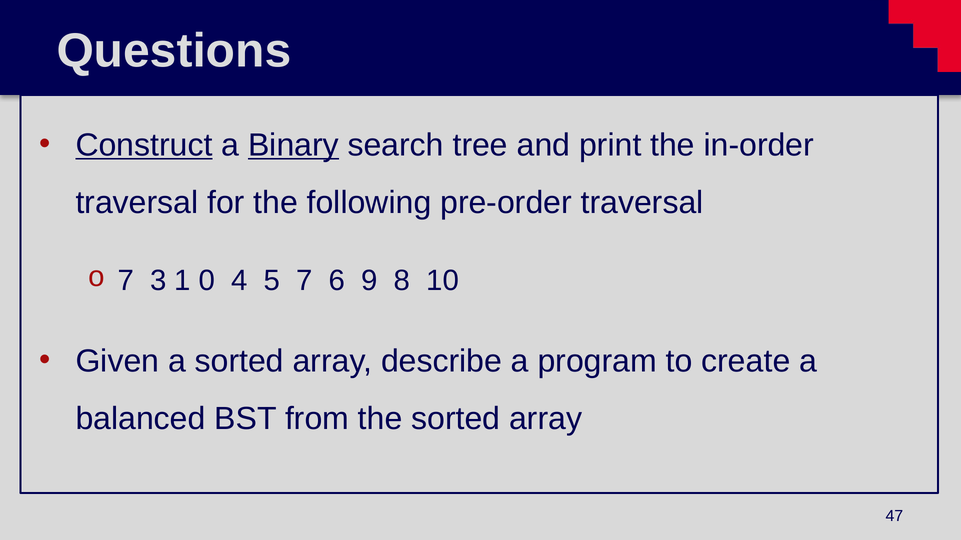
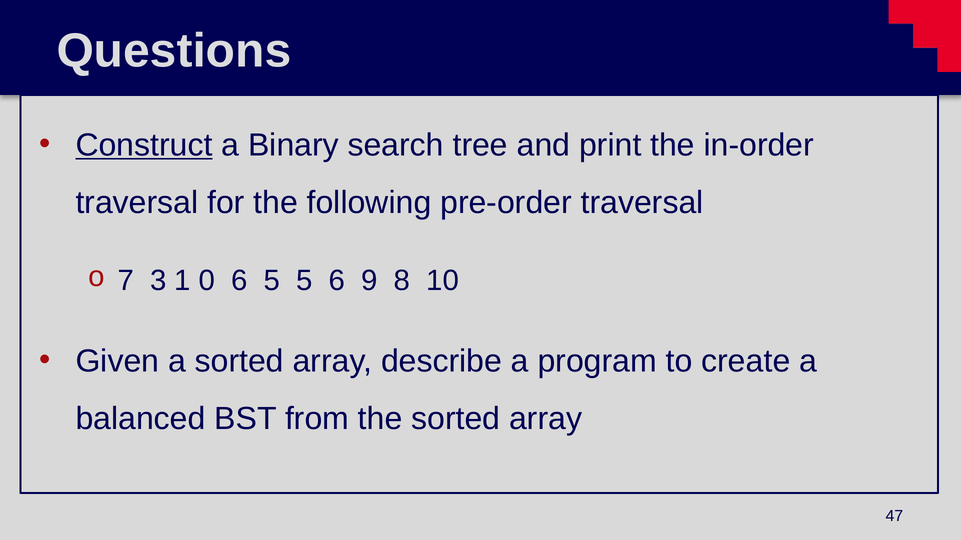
Binary underline: present -> none
0 4: 4 -> 6
5 7: 7 -> 5
